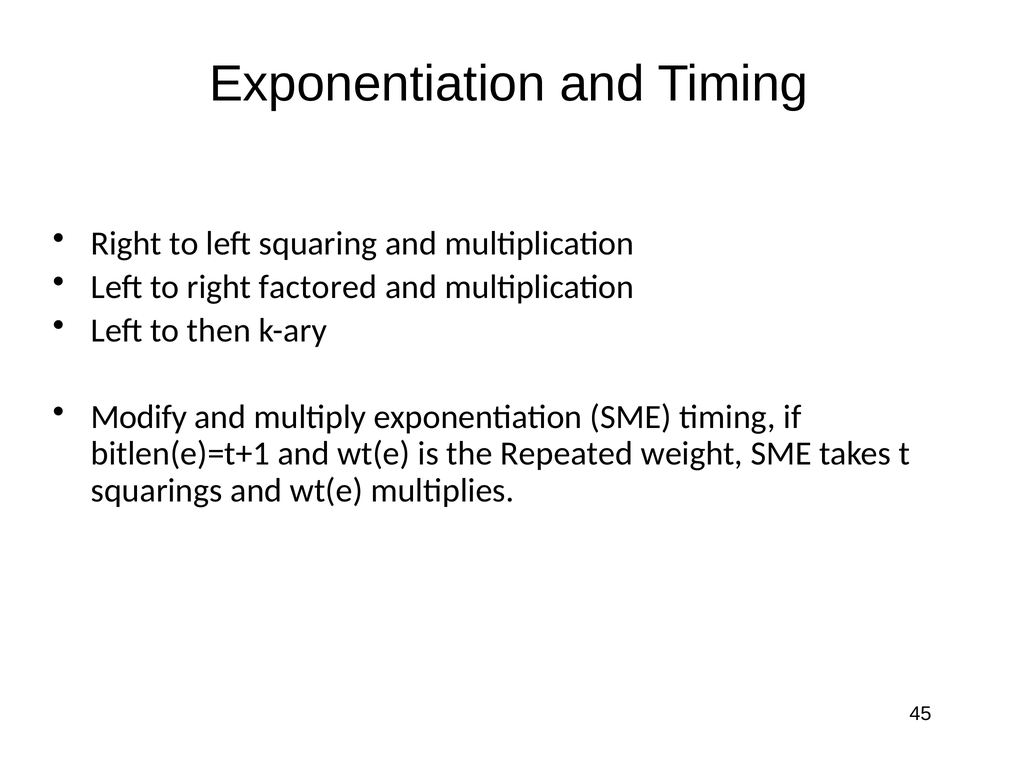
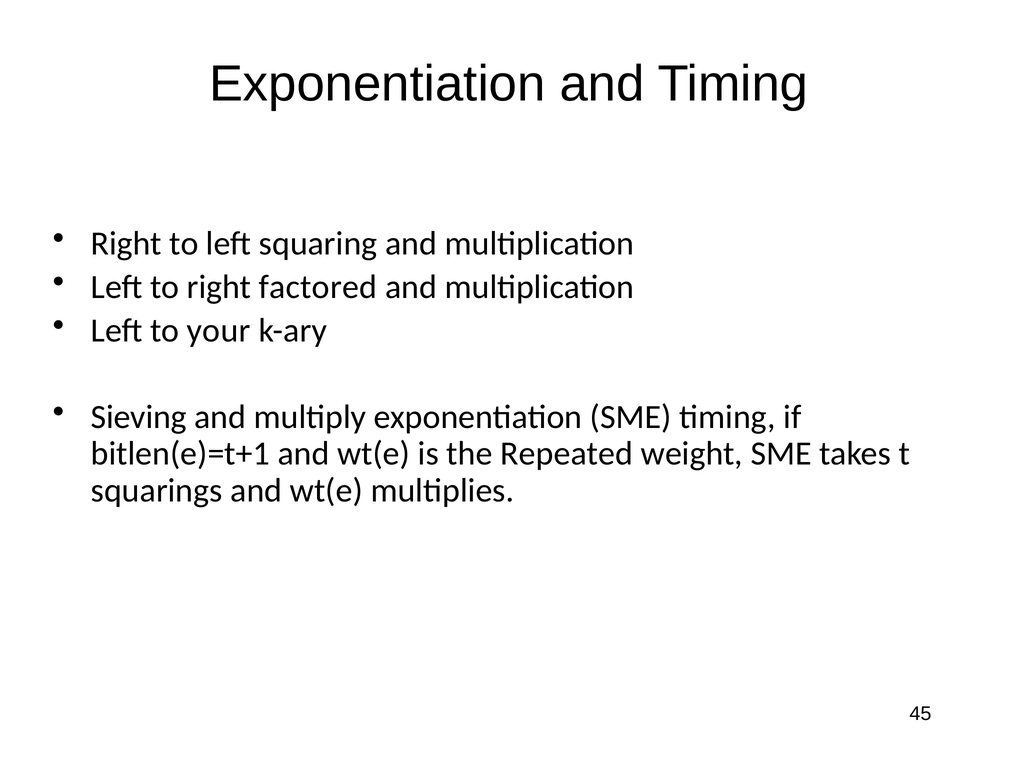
then: then -> your
Modify: Modify -> Sieving
